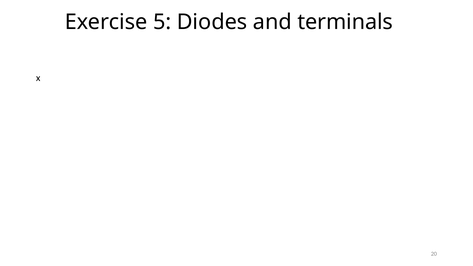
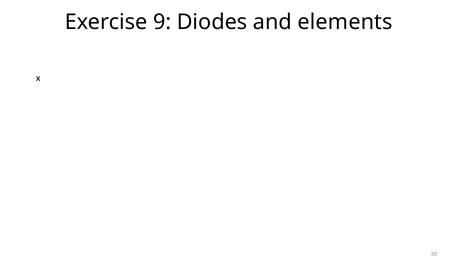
5: 5 -> 9
terminals: terminals -> elements
